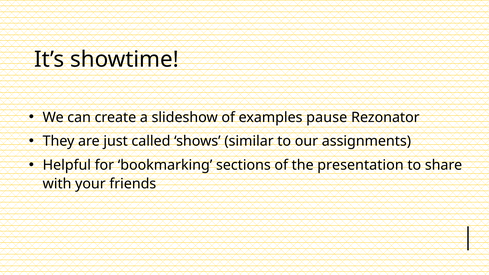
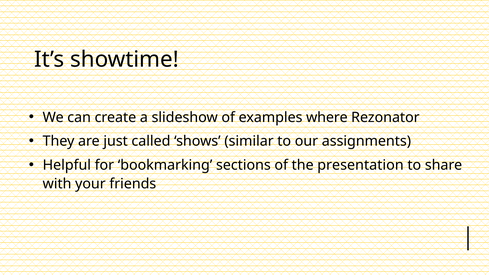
pause: pause -> where
